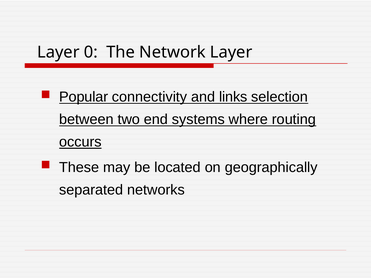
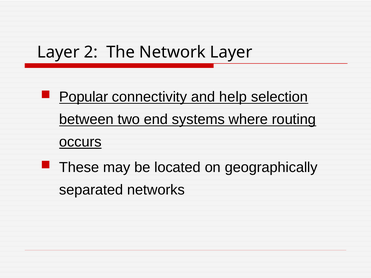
0: 0 -> 2
links: links -> help
